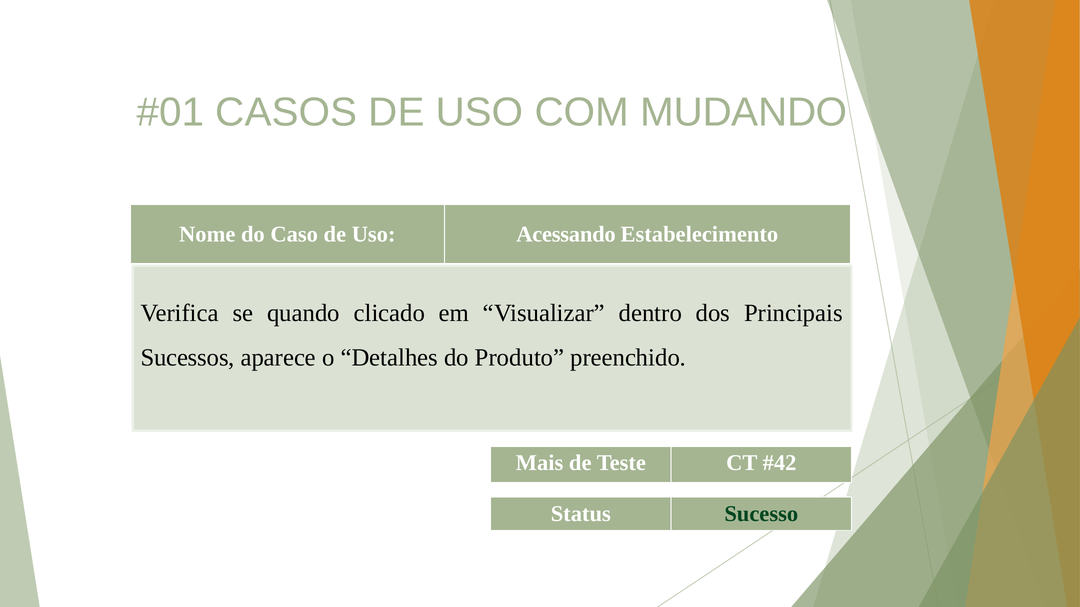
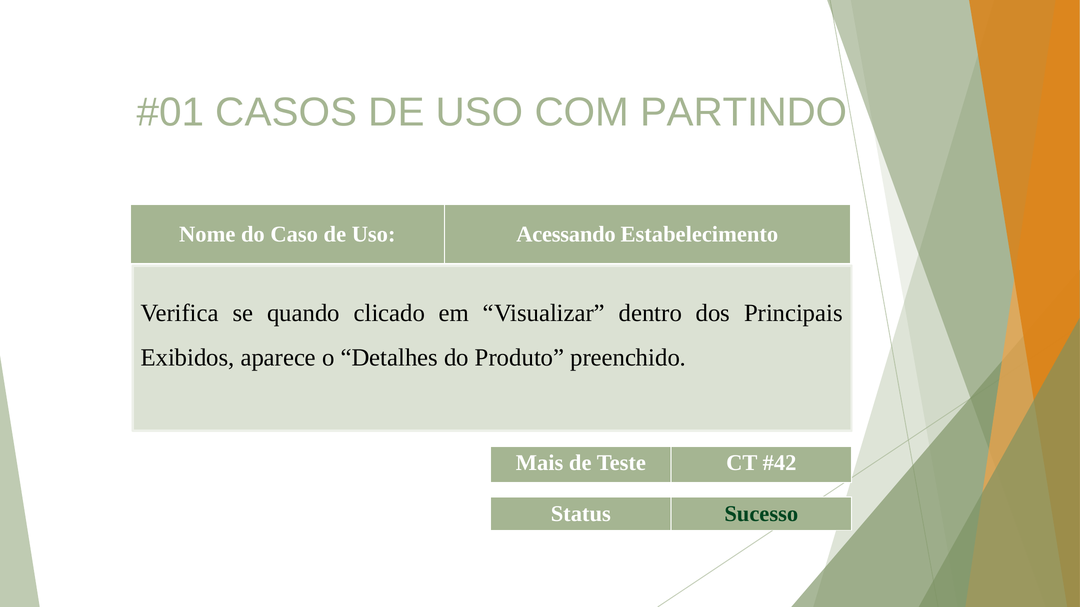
MUDANDO: MUDANDO -> PARTINDO
Sucessos: Sucessos -> Exibidos
